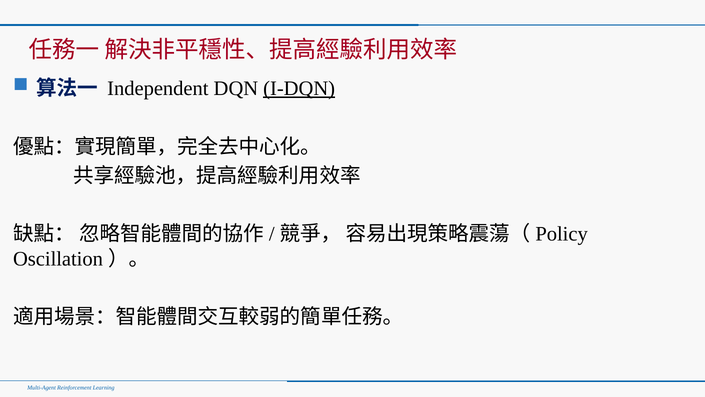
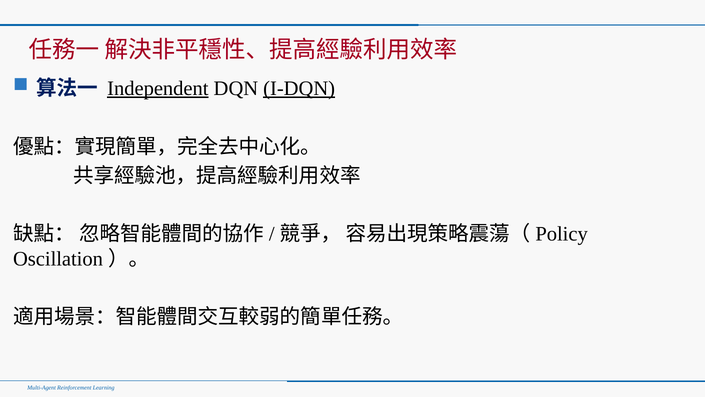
Independent underline: none -> present
